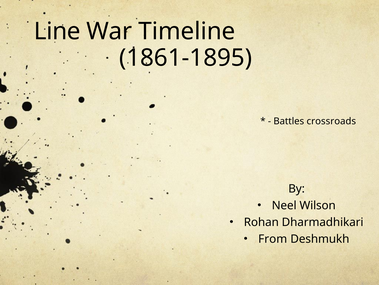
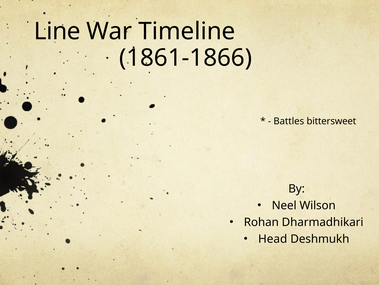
1861-1895: 1861-1895 -> 1861-1866
crossroads: crossroads -> bittersweet
From: From -> Head
